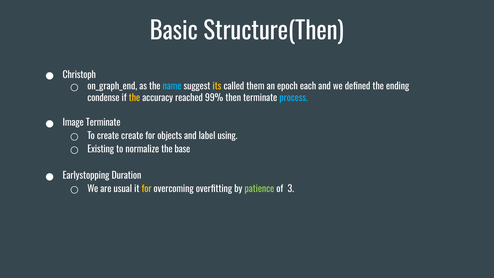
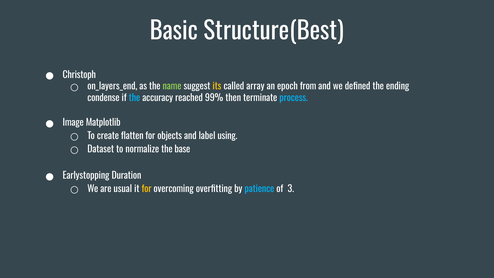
Structure(Then: Structure(Then -> Structure(Best
on_graph_end: on_graph_end -> on_layers_end
name colour: light blue -> light green
them: them -> array
each: each -> from
the at (134, 98) colour: yellow -> light blue
Image Terminate: Terminate -> Matplotlib
create create: create -> flatten
Existing: Existing -> Dataset
patience colour: light green -> light blue
